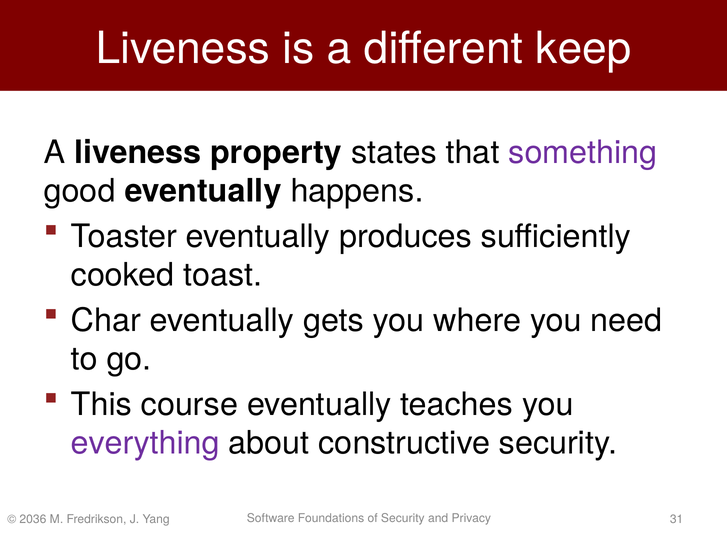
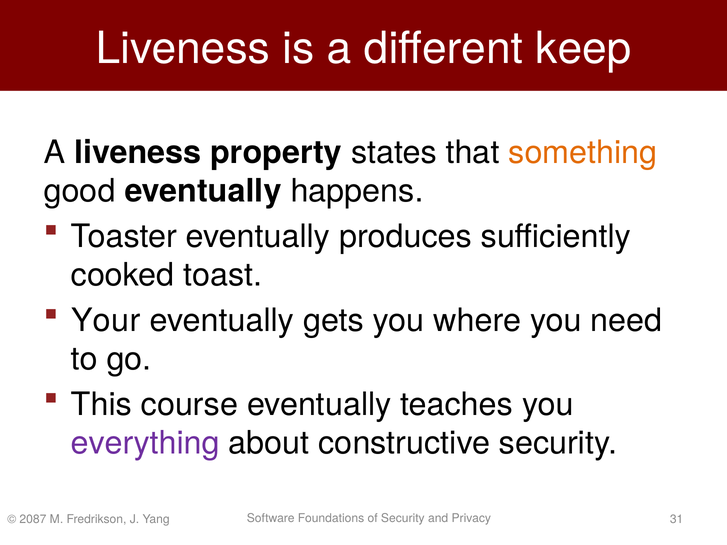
something colour: purple -> orange
Char: Char -> Your
2036: 2036 -> 2087
